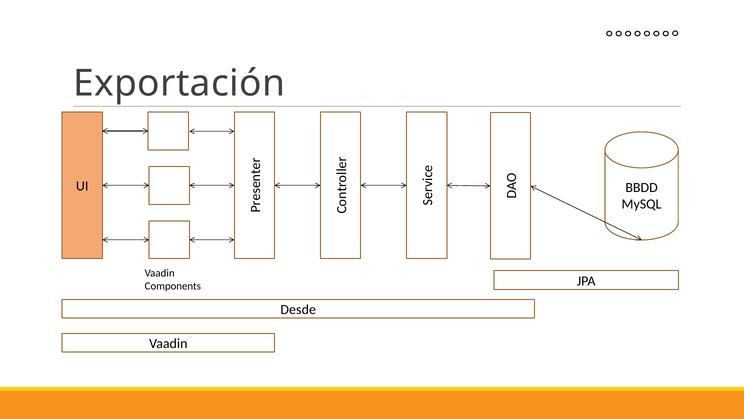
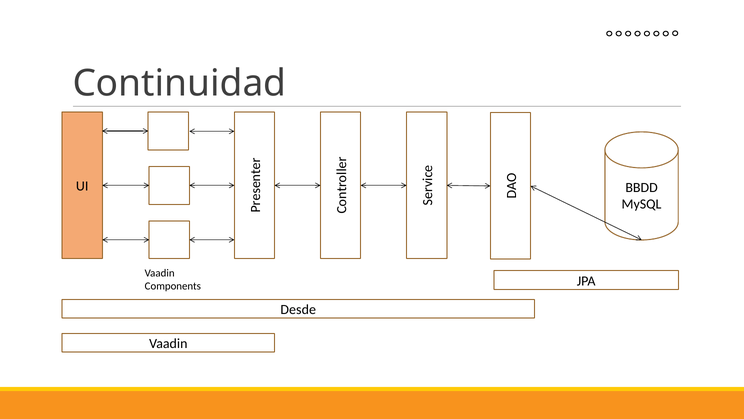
Exportación: Exportación -> Continuidad
